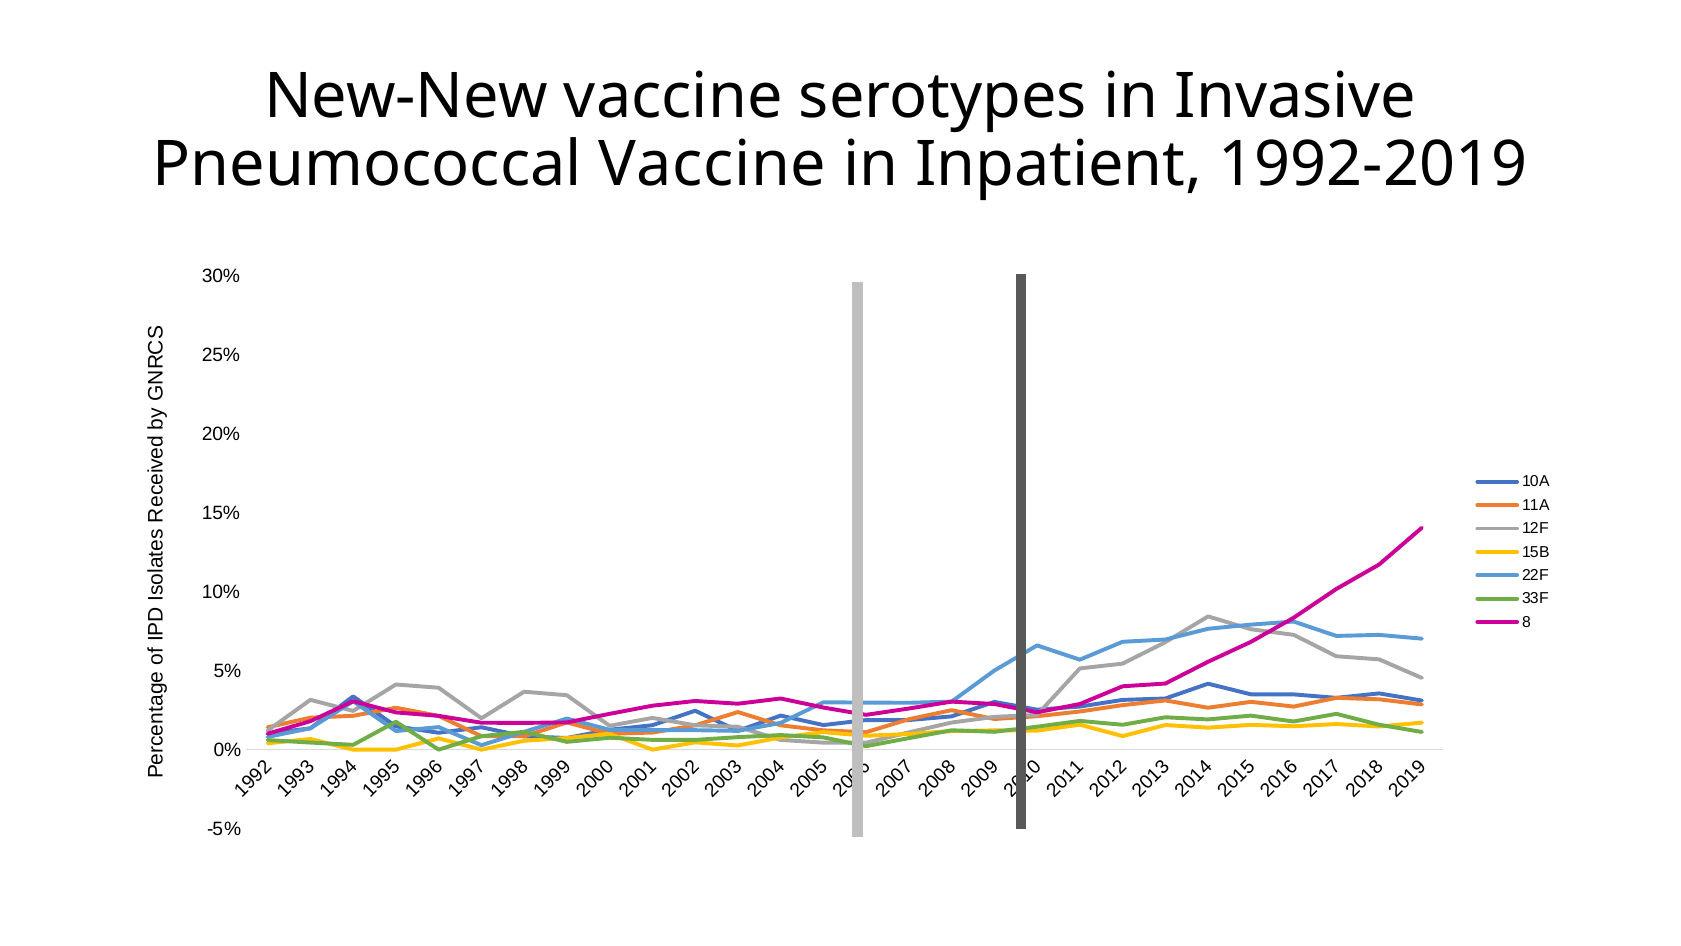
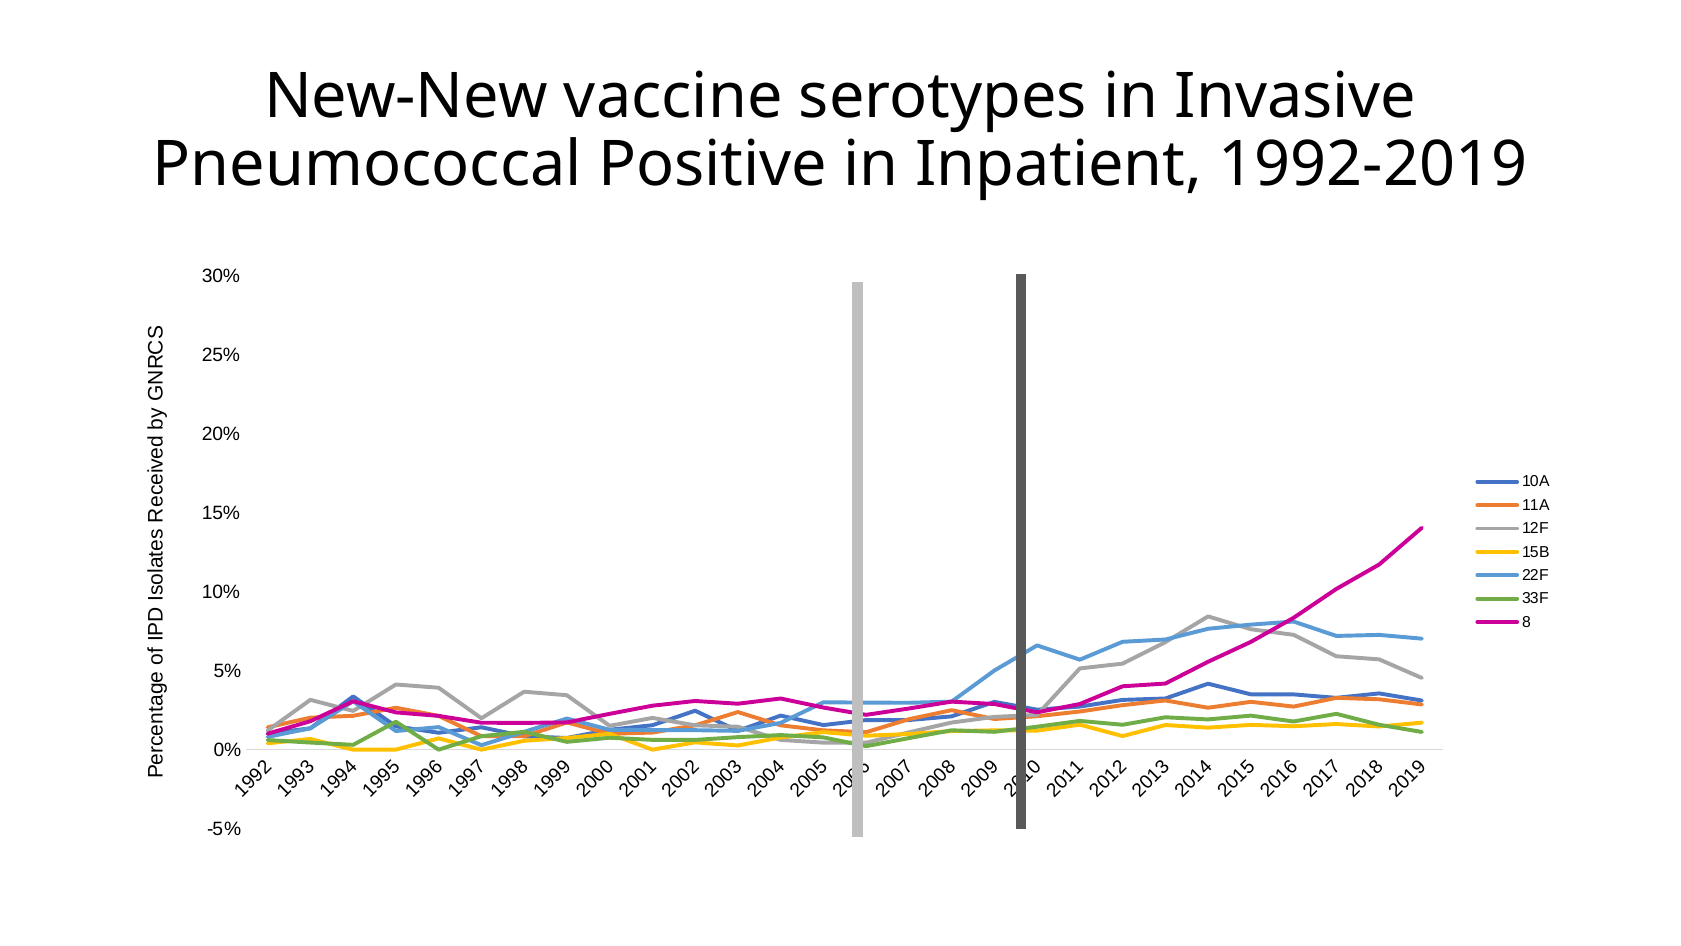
Pneumococcal Vaccine: Vaccine -> Positive
